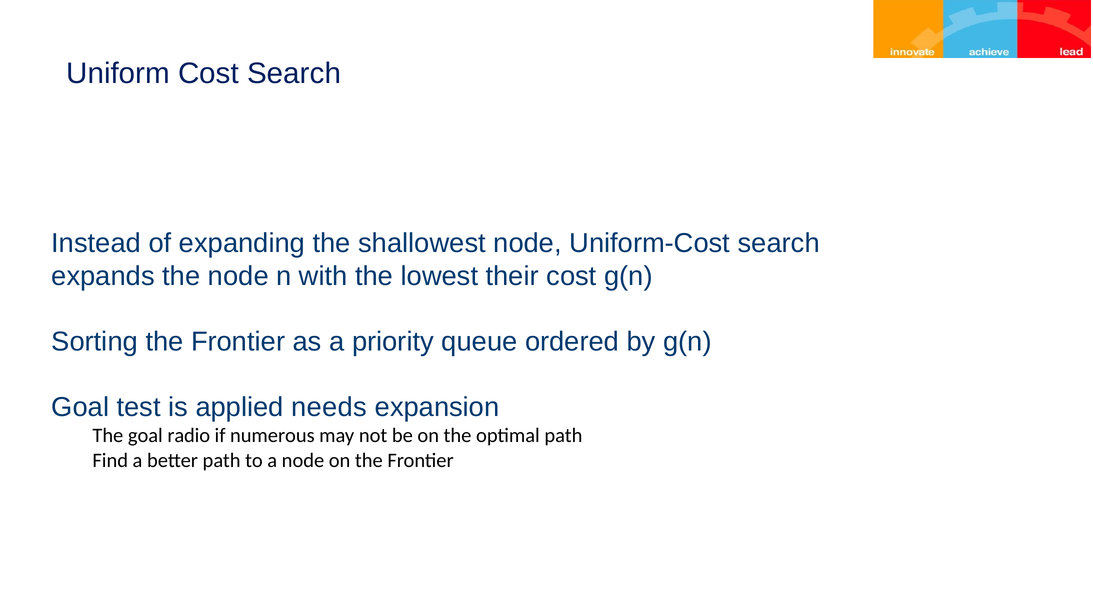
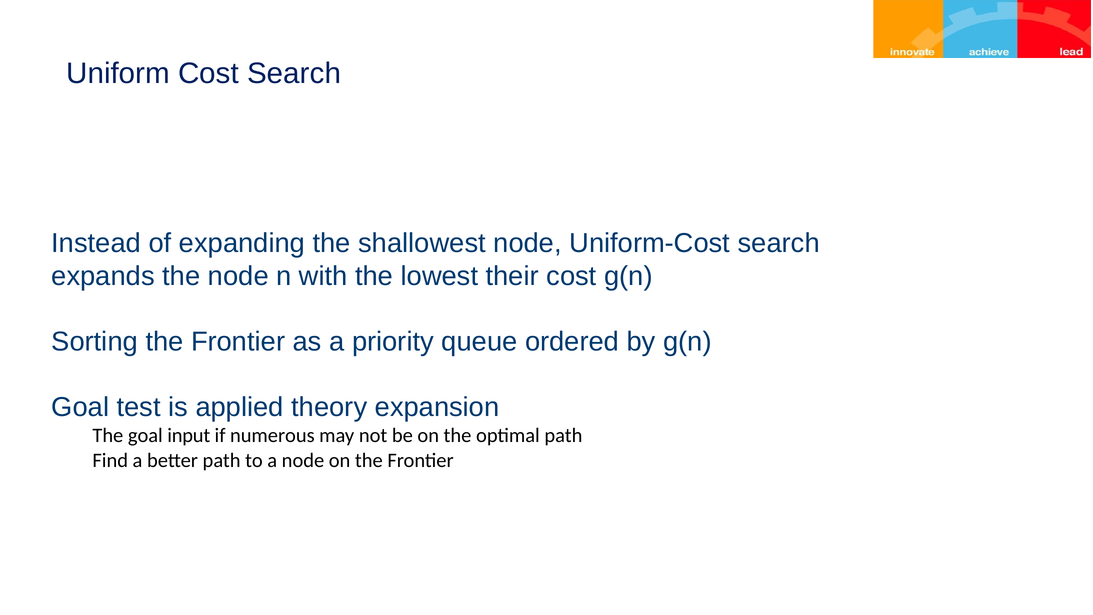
needs: needs -> theory
radio: radio -> input
